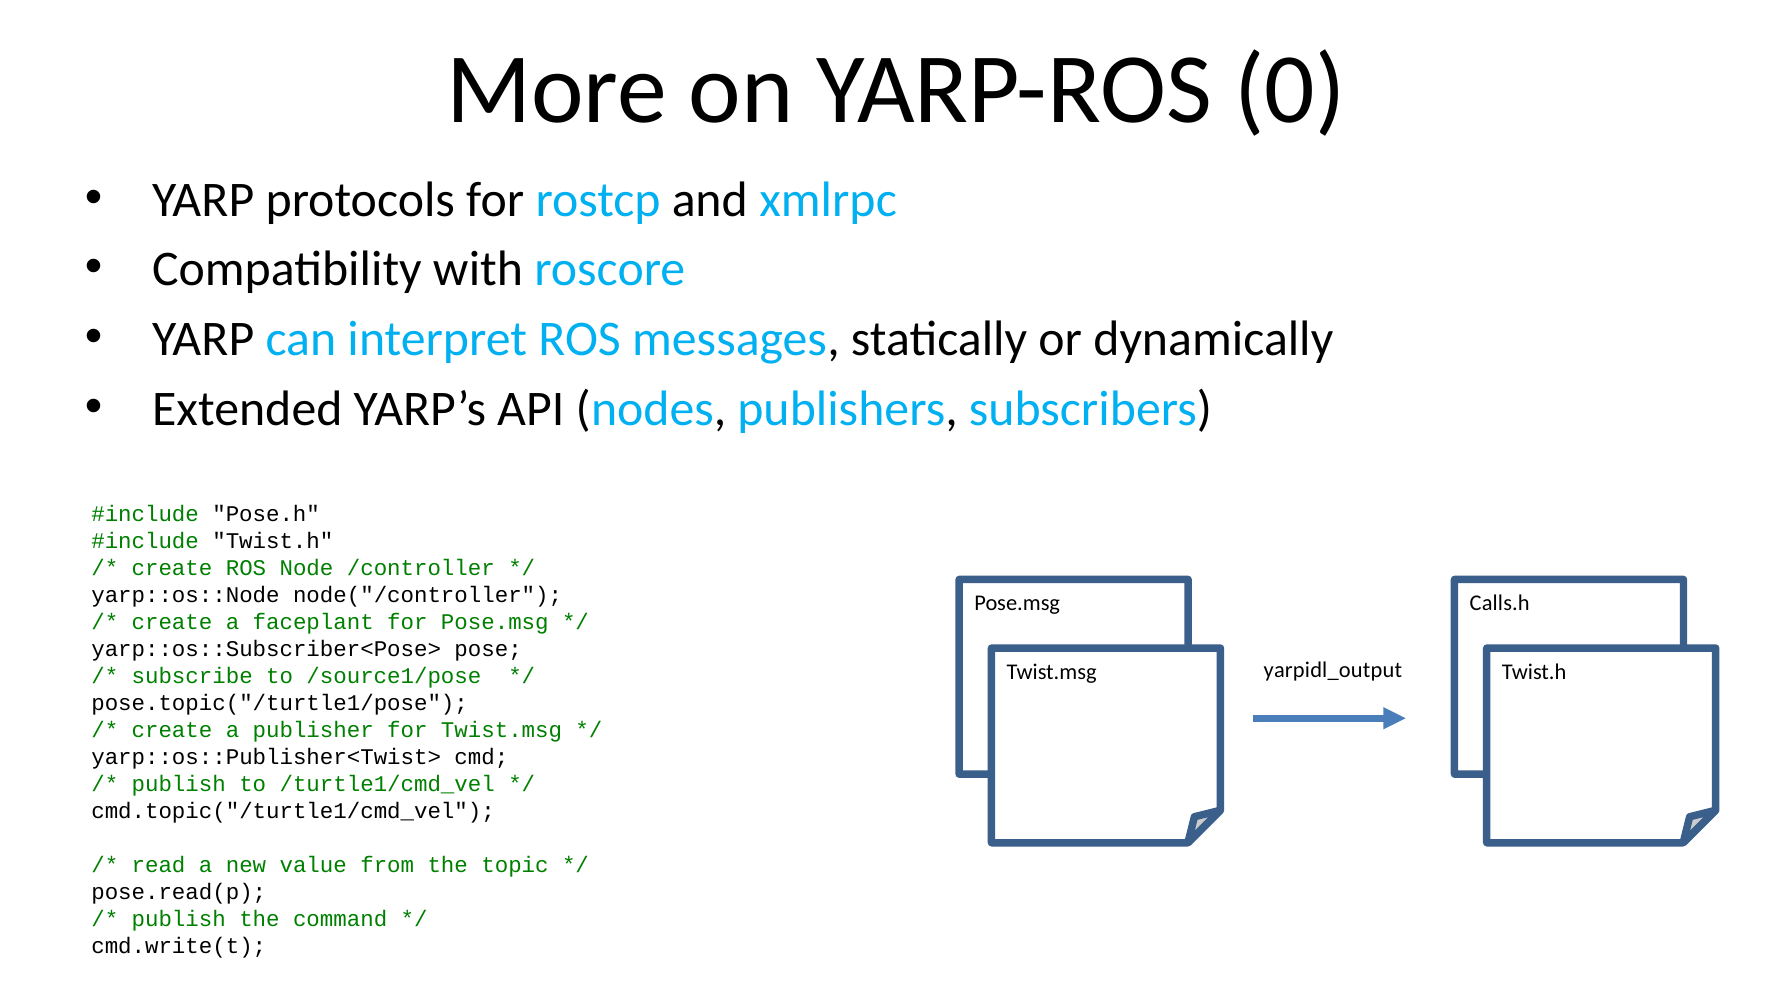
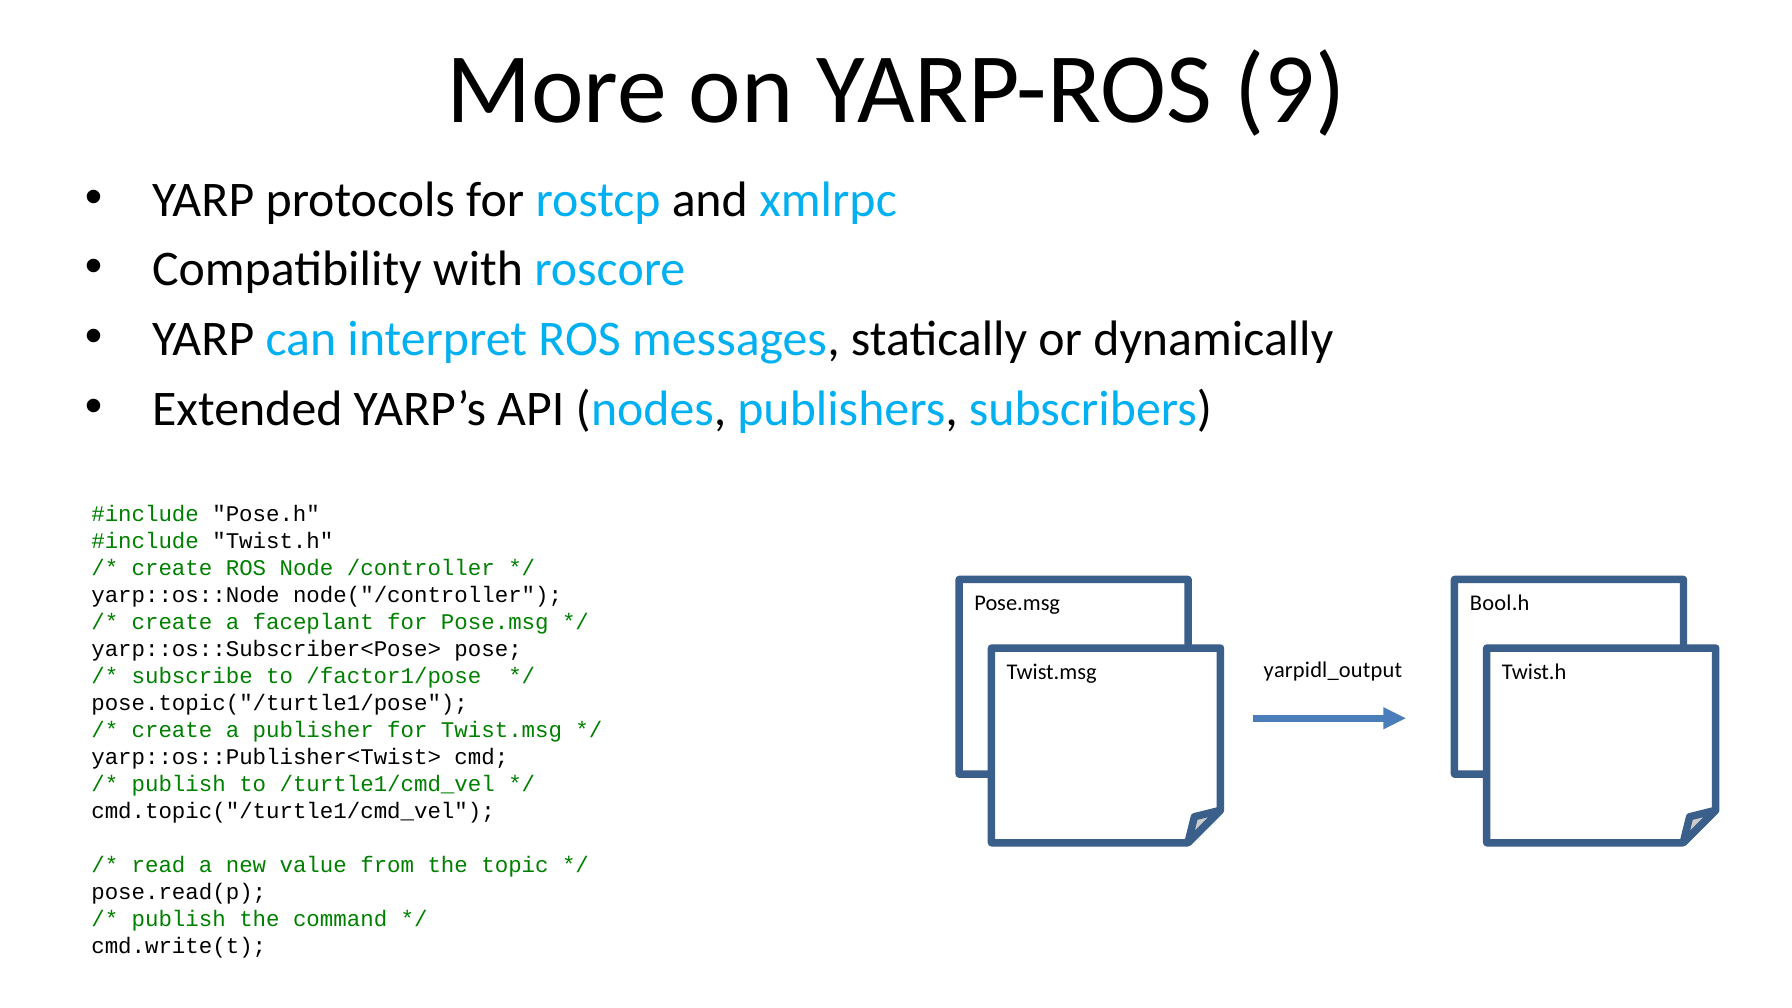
0: 0 -> 9
Calls.h: Calls.h -> Bool.h
/source1/pose: /source1/pose -> /factor1/pose
